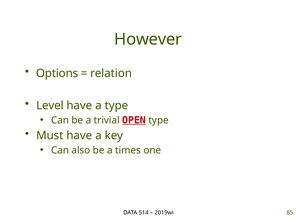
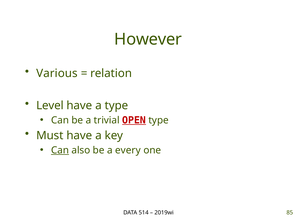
Options: Options -> Various
Can at (60, 150) underline: none -> present
times: times -> every
